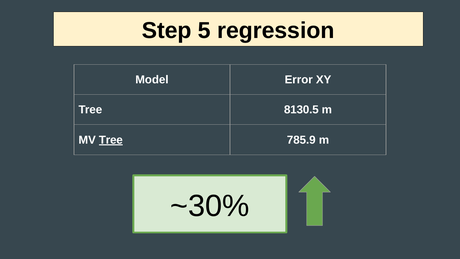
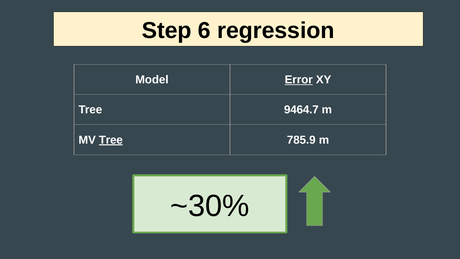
5: 5 -> 6
Error underline: none -> present
8130.5: 8130.5 -> 9464.7
